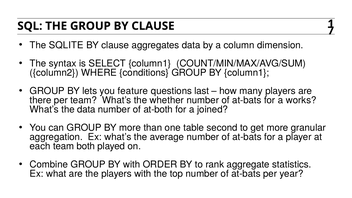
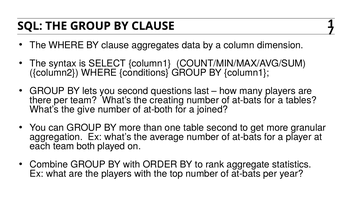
The SQLITE: SQLITE -> WHERE
you feature: feature -> second
whether: whether -> creating
works: works -> tables
the data: data -> give
